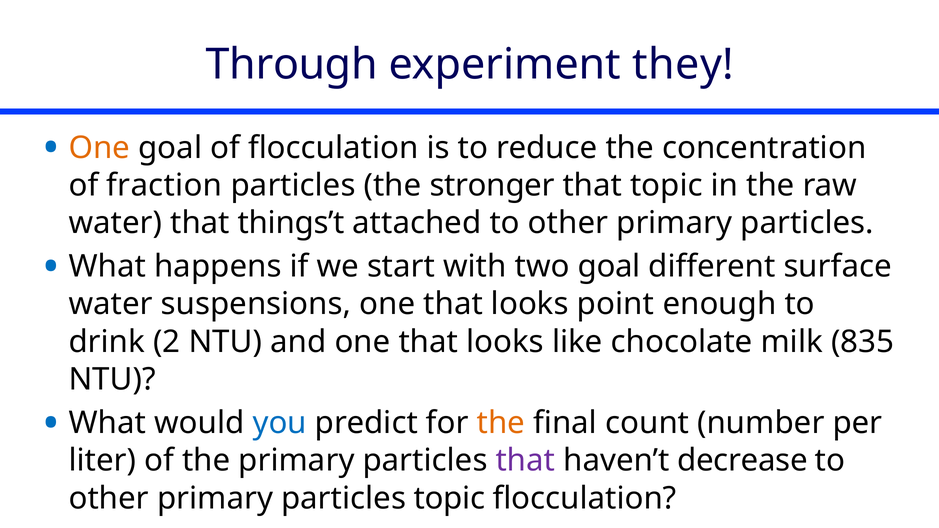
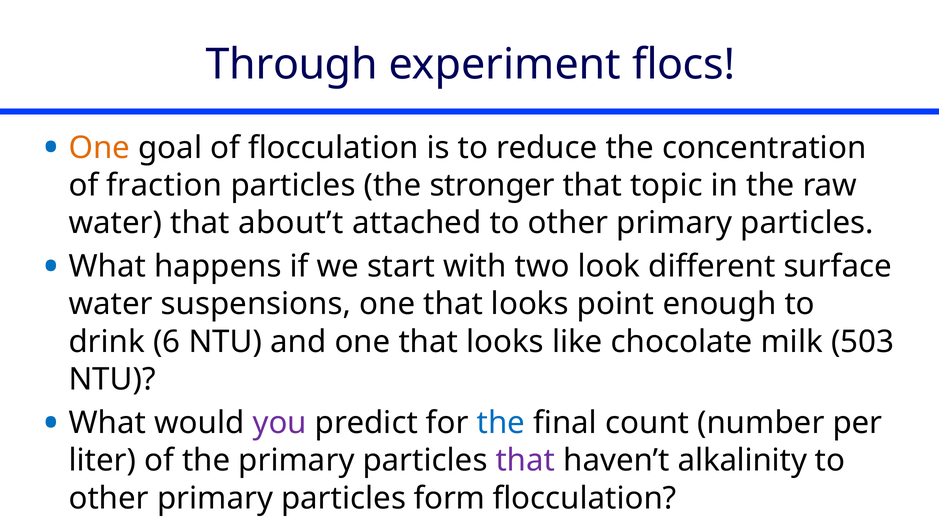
they: they -> flocs
things’t: things’t -> about’t
two goal: goal -> look
2: 2 -> 6
835: 835 -> 503
you colour: blue -> purple
the at (501, 423) colour: orange -> blue
decrease: decrease -> alkalinity
particles topic: topic -> form
